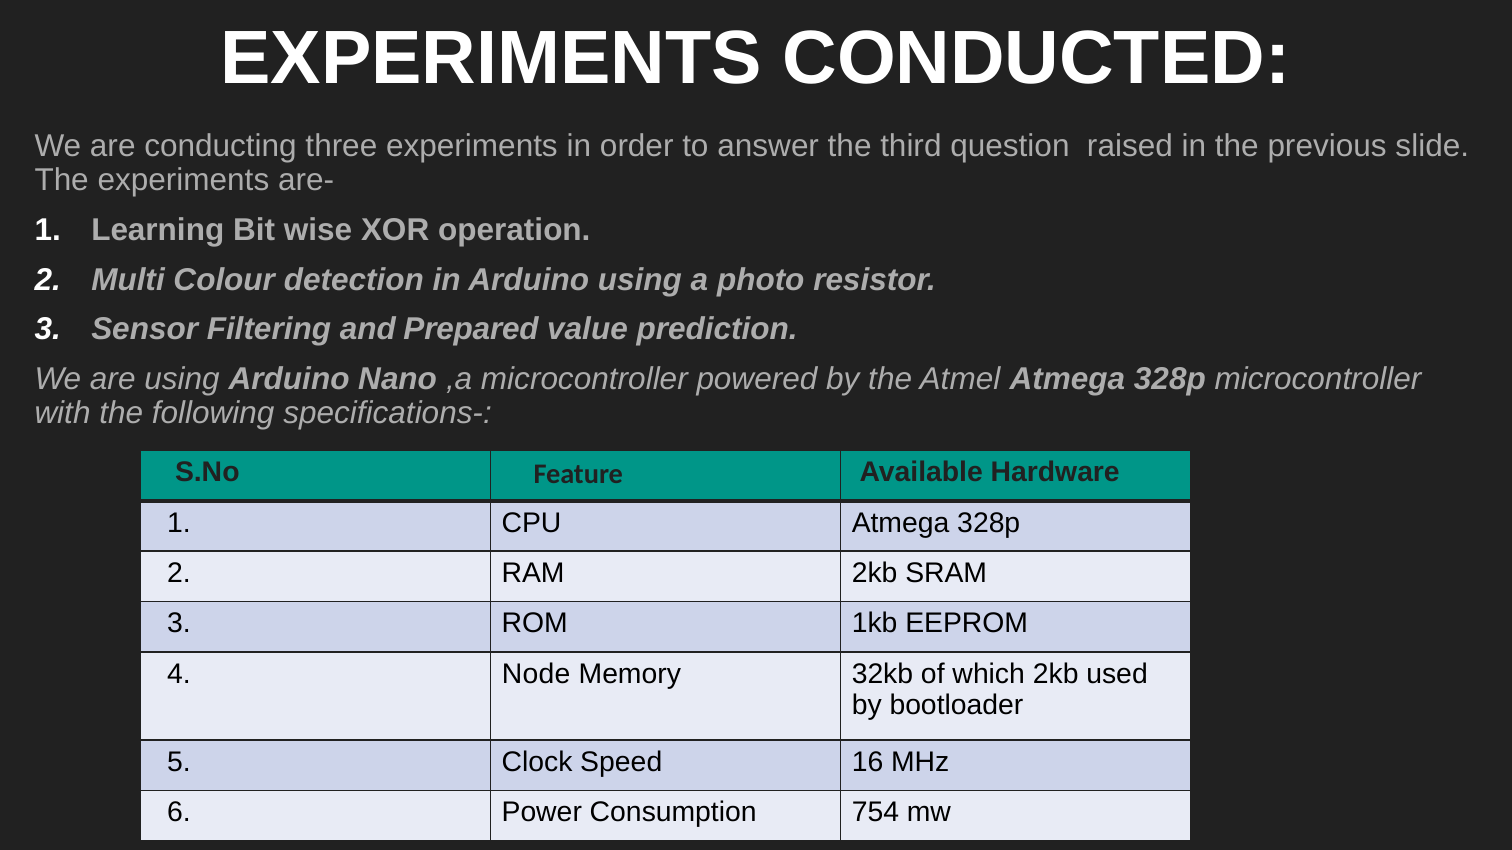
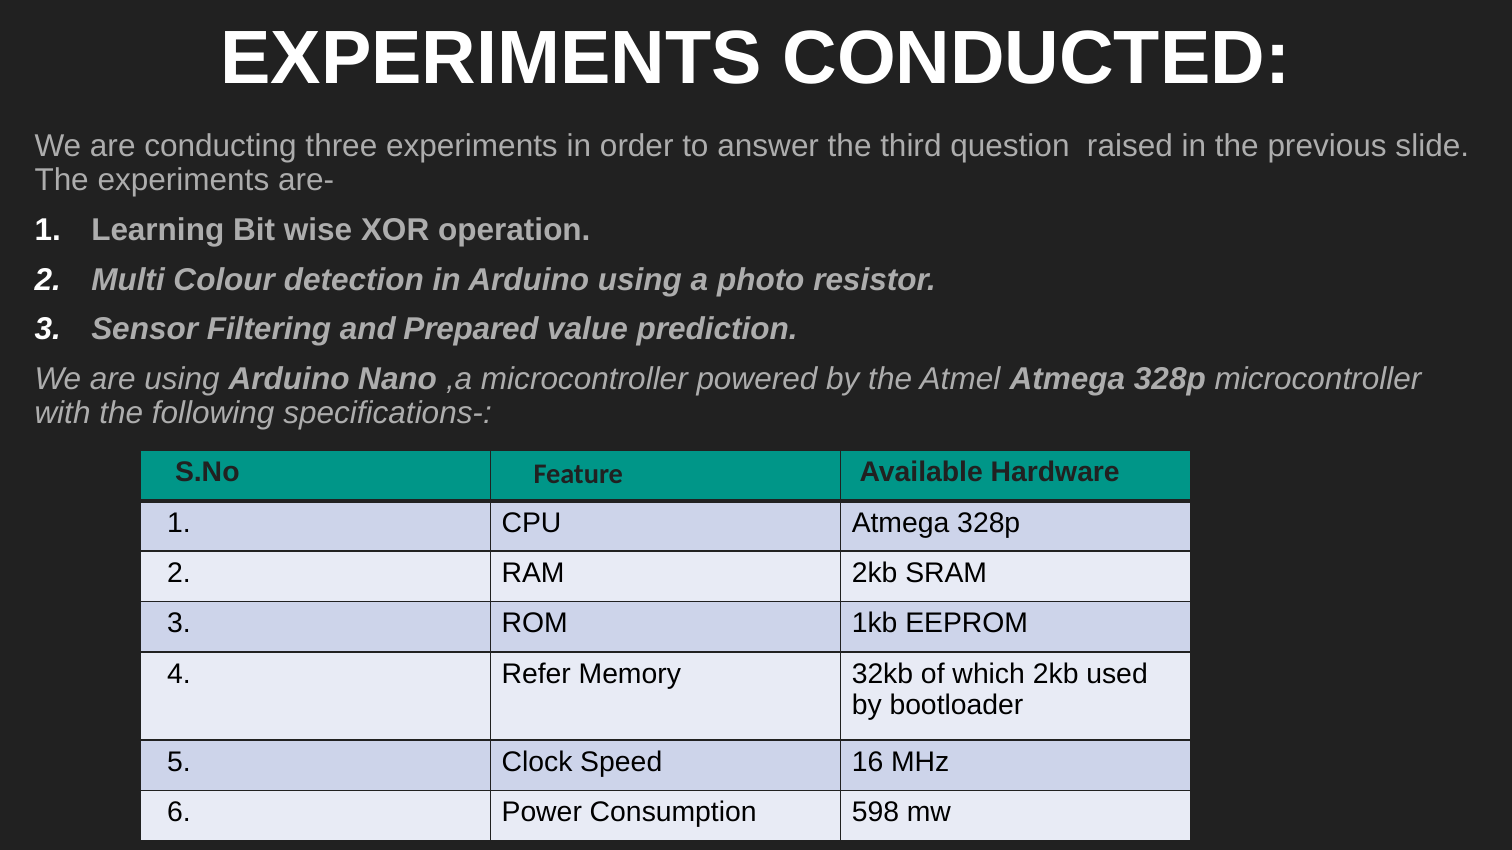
Node: Node -> Refer
754: 754 -> 598
